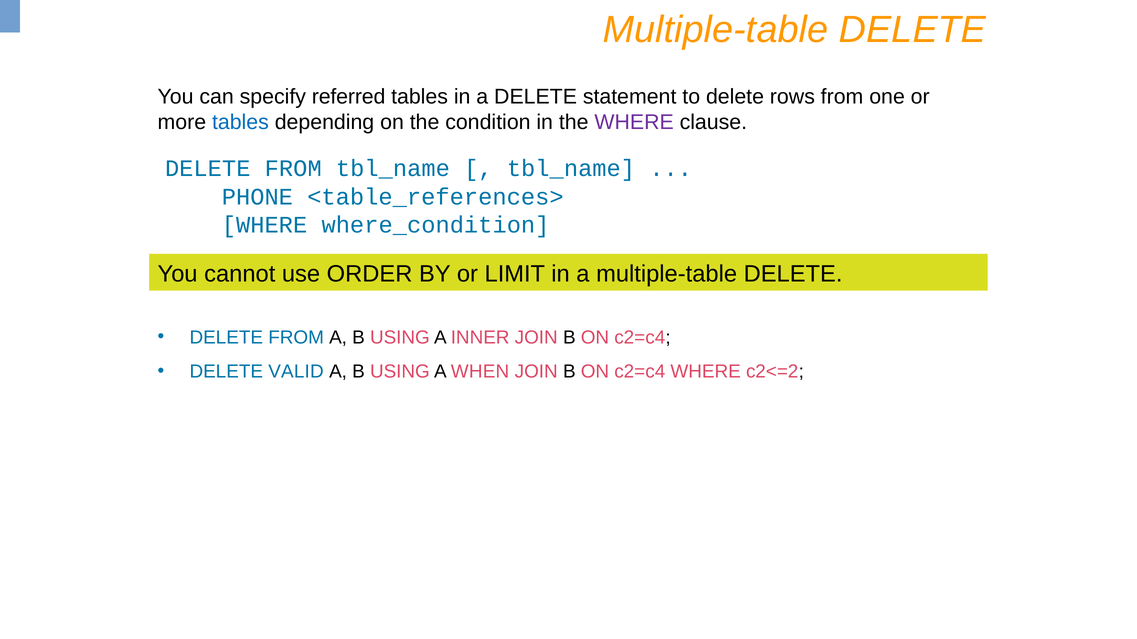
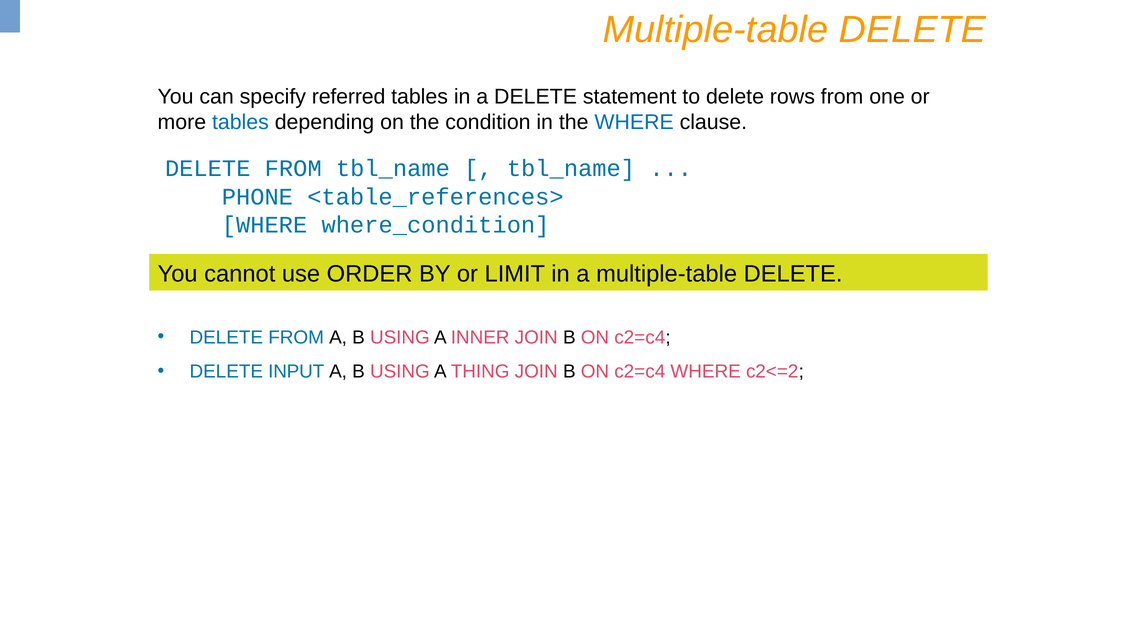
WHERE at (634, 122) colour: purple -> blue
VALID: VALID -> INPUT
WHEN: WHEN -> THING
